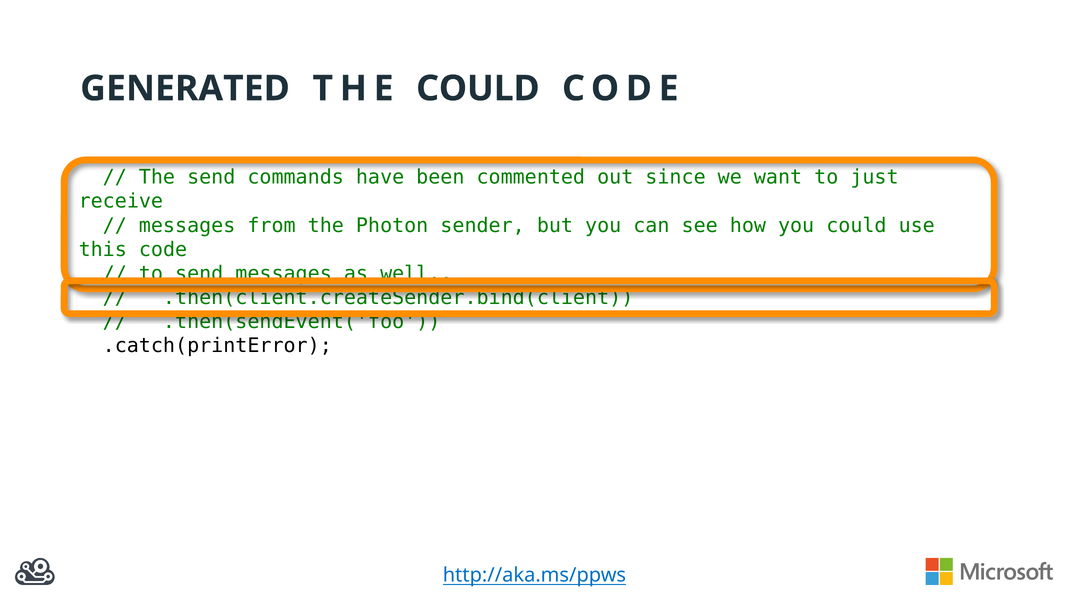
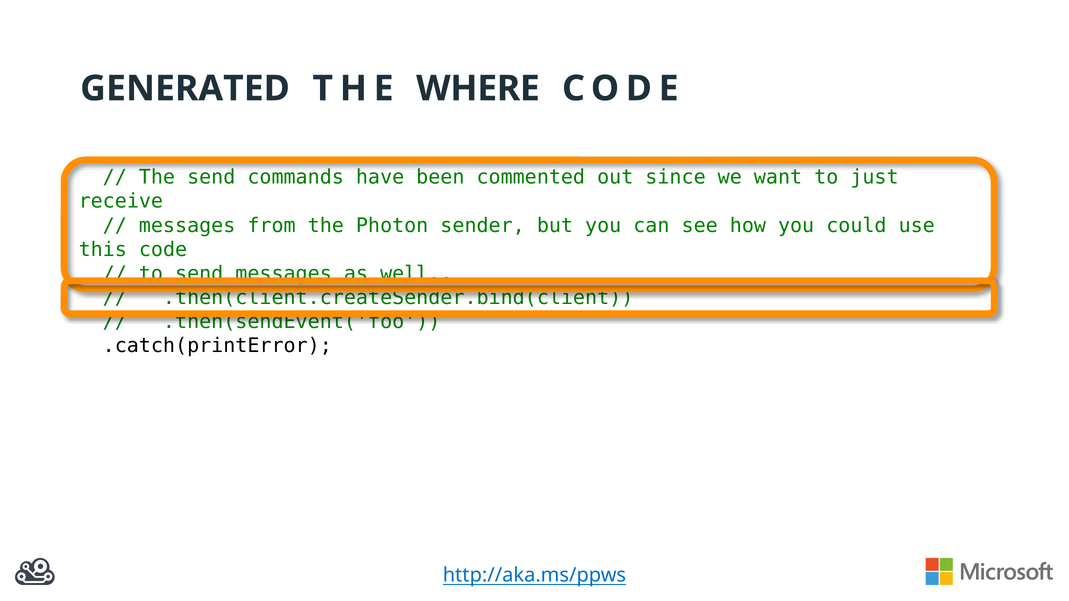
THE COULD: COULD -> WHERE
